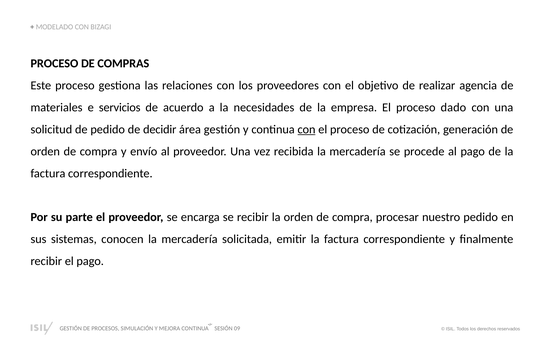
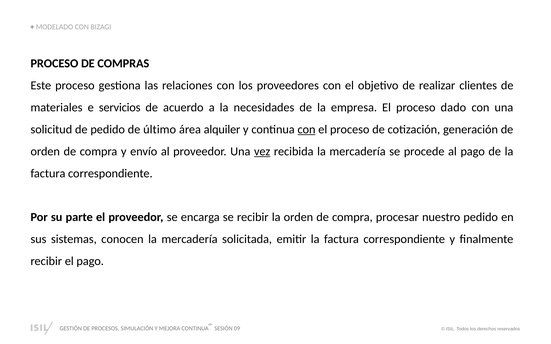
agencia: agencia -> clientes
decidir: decidir -> último
área gestión: gestión -> alquiler
vez underline: none -> present
